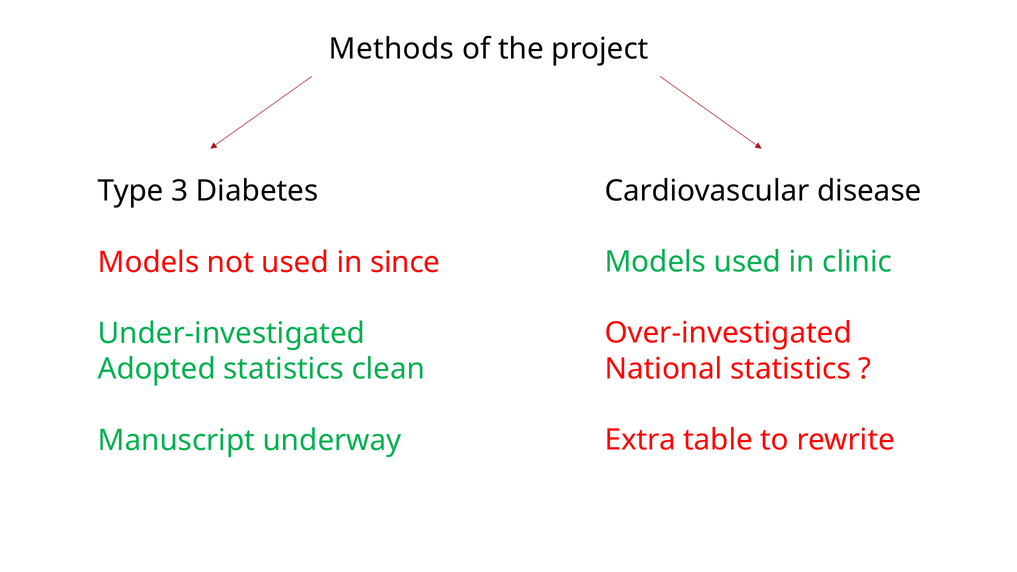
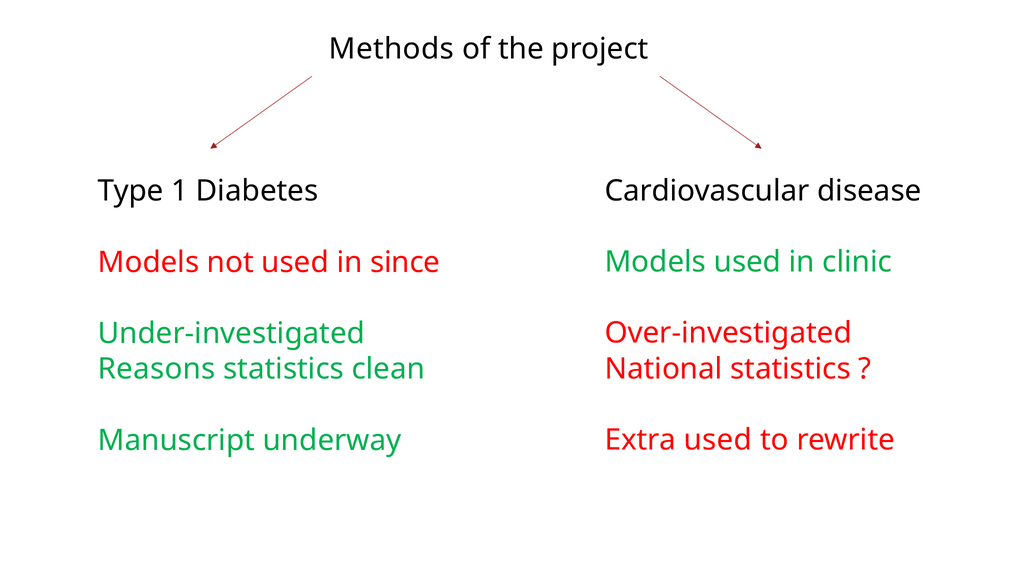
3: 3 -> 1
Adopted: Adopted -> Reasons
Extra table: table -> used
